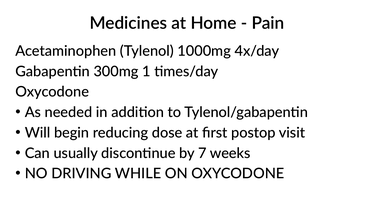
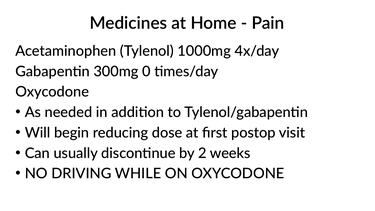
1: 1 -> 0
7: 7 -> 2
